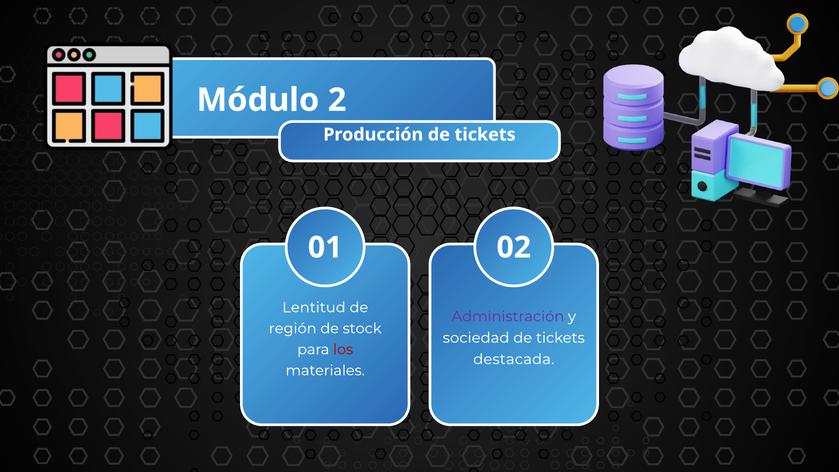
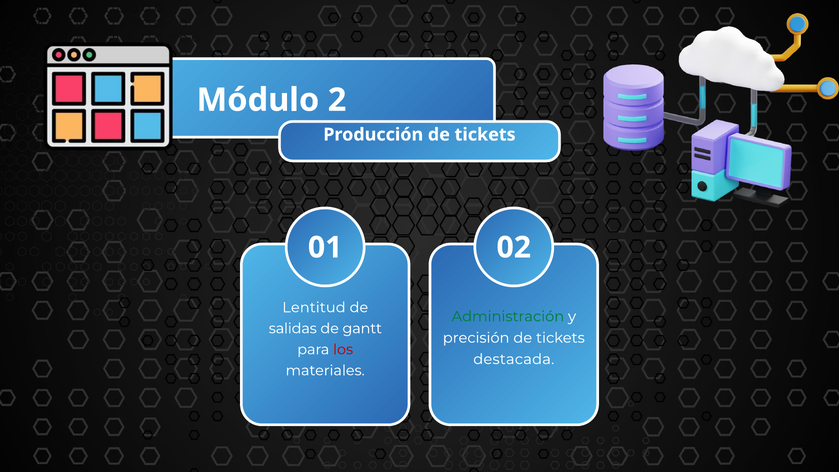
Administración colour: purple -> green
región: región -> salidas
stock: stock -> gantt
sociedad: sociedad -> precisión
